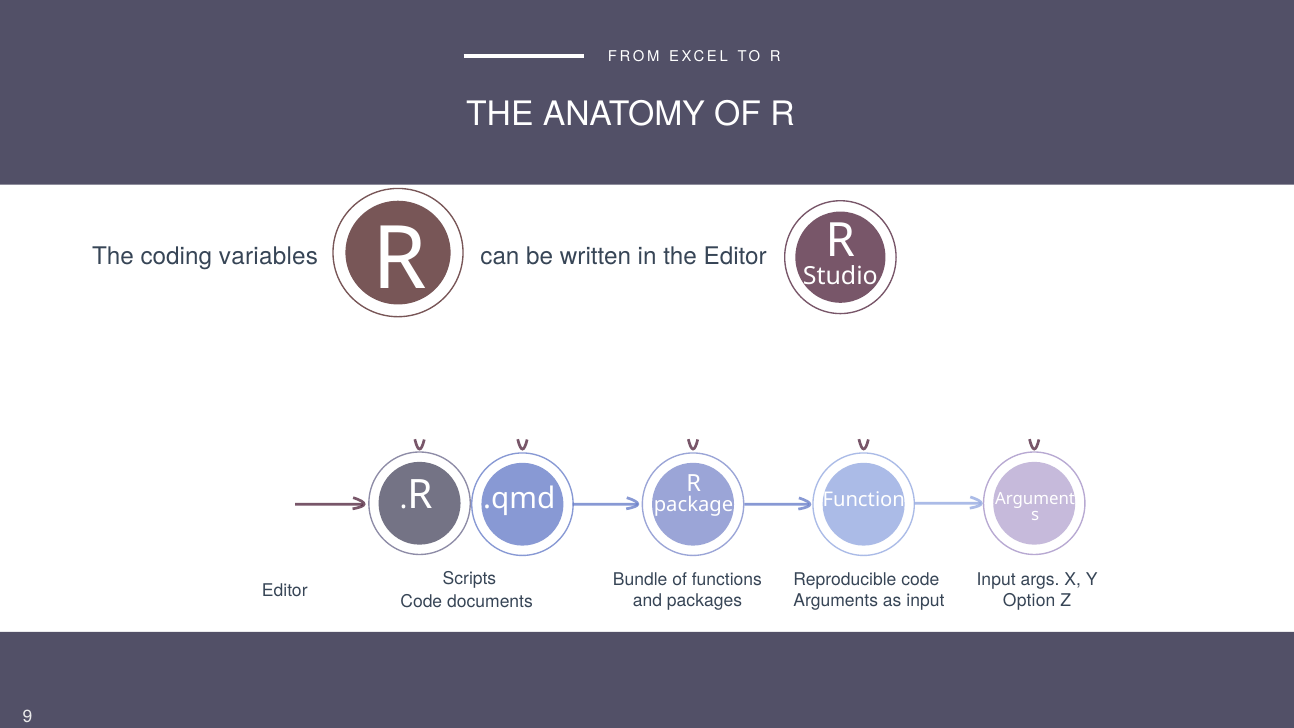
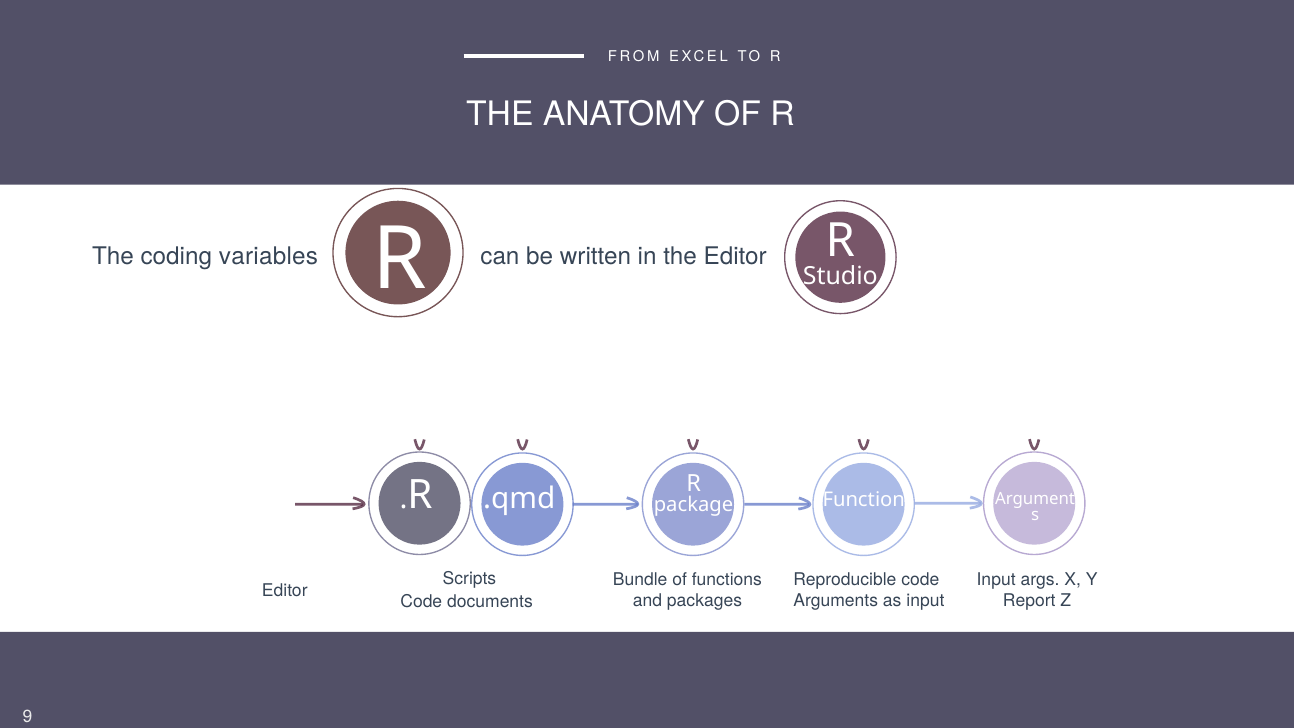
Option: Option -> Report
